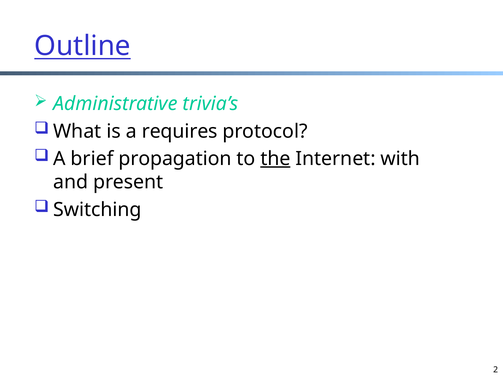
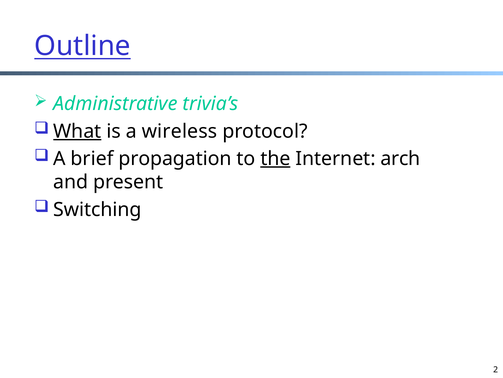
What underline: none -> present
requires: requires -> wireless
with: with -> arch
